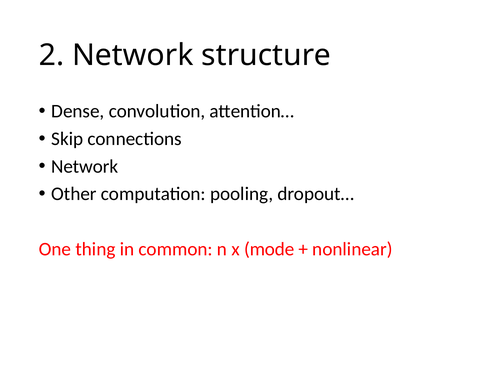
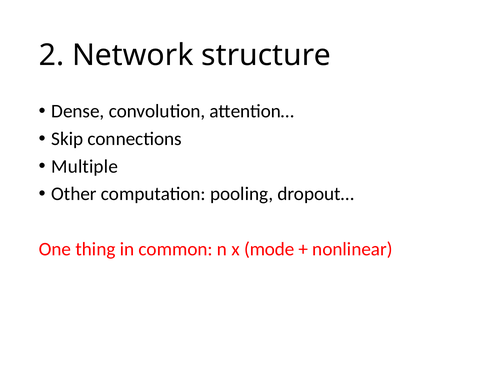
Network at (85, 167): Network -> Multiple
